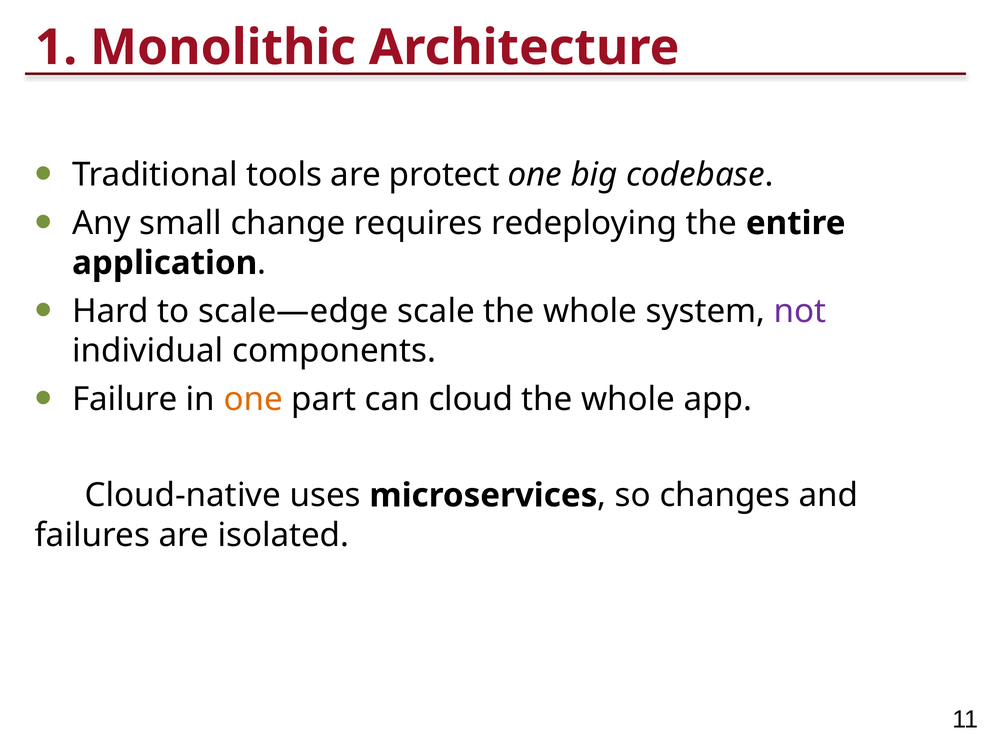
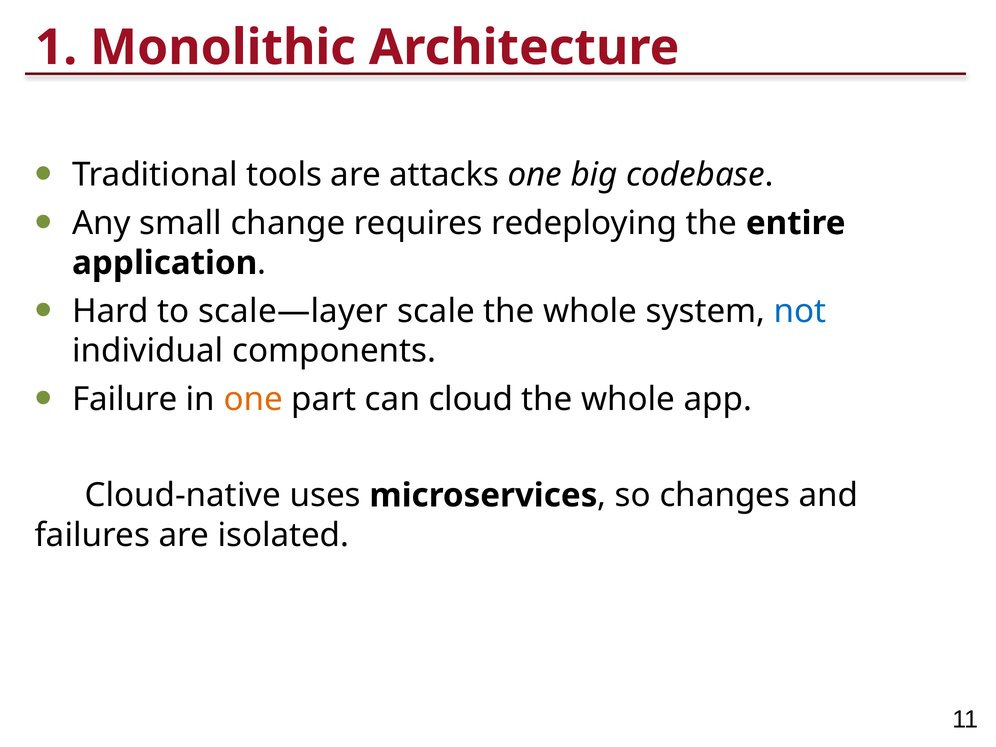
protect: protect -> attacks
scale—edge: scale—edge -> scale—layer
not colour: purple -> blue
